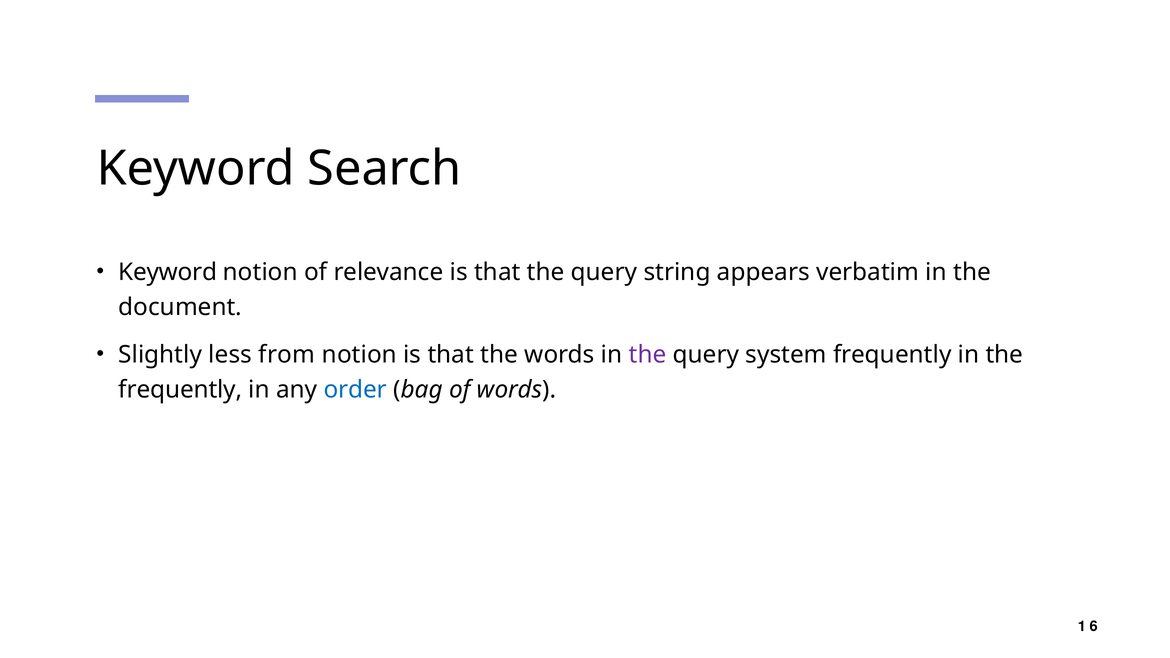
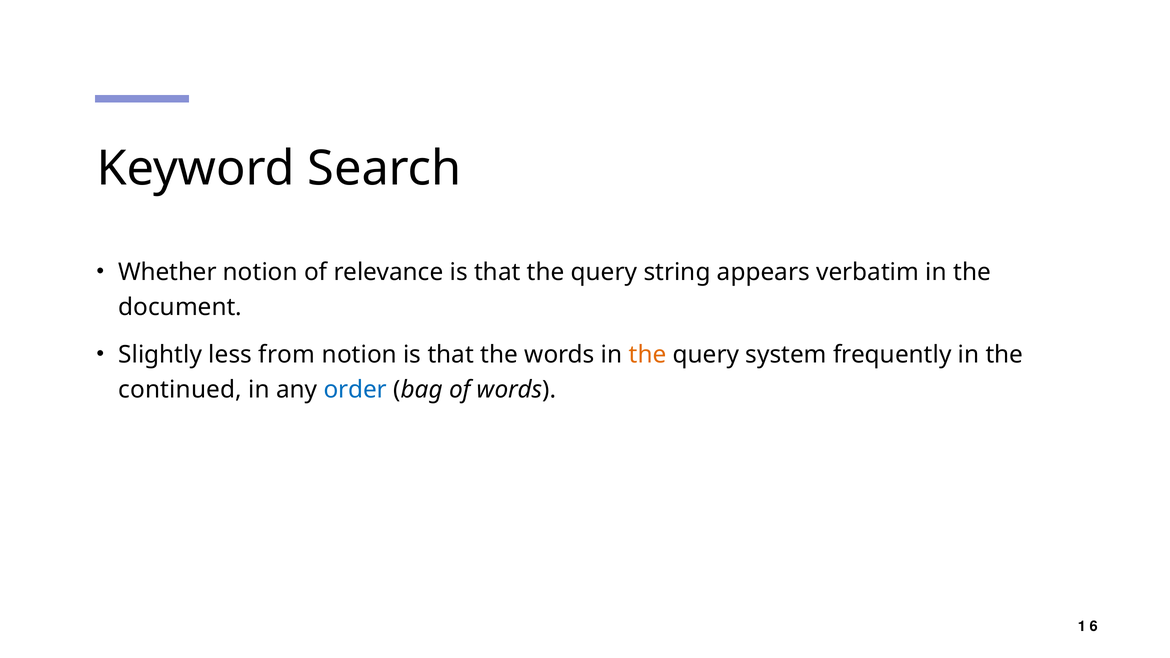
Keyword at (168, 272): Keyword -> Whether
the at (648, 355) colour: purple -> orange
frequently at (180, 390): frequently -> continued
